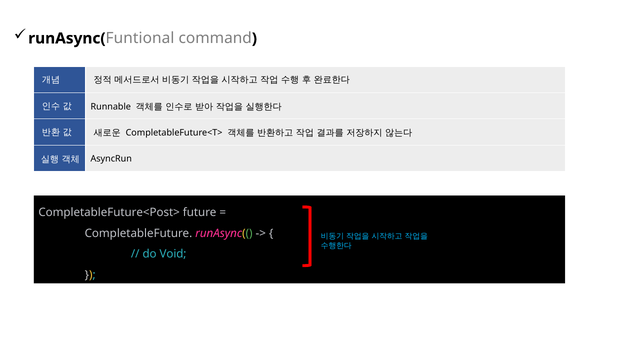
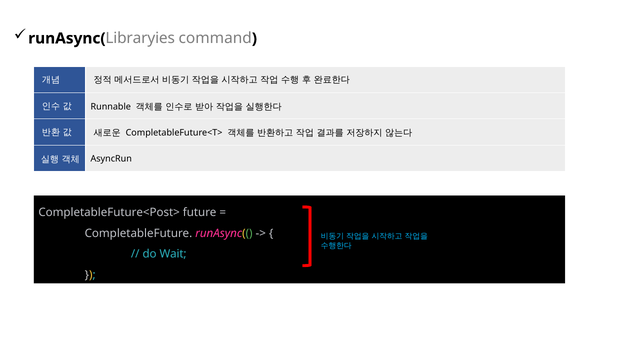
Funtional: Funtional -> Libraryies
Void: Void -> Wait
